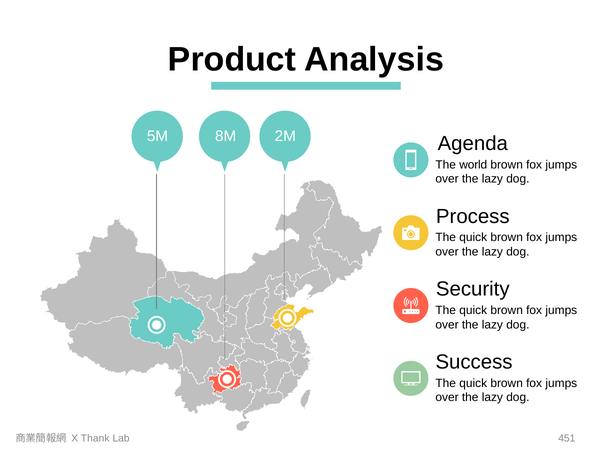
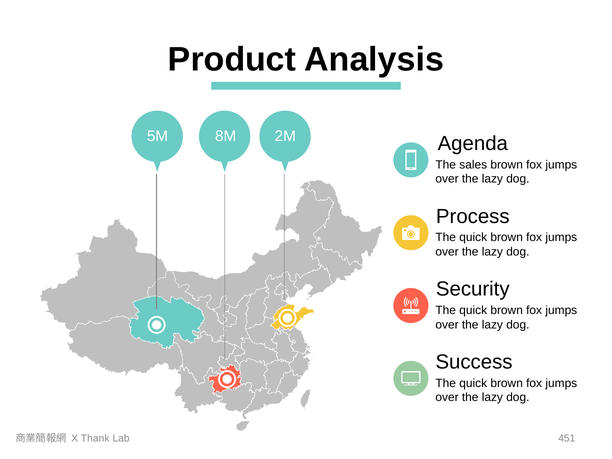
world: world -> sales
